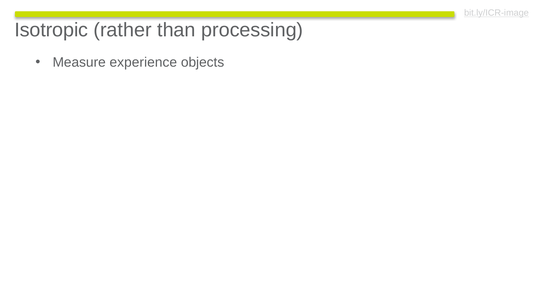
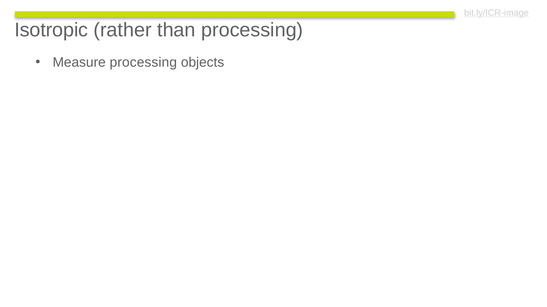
Measure experience: experience -> processing
